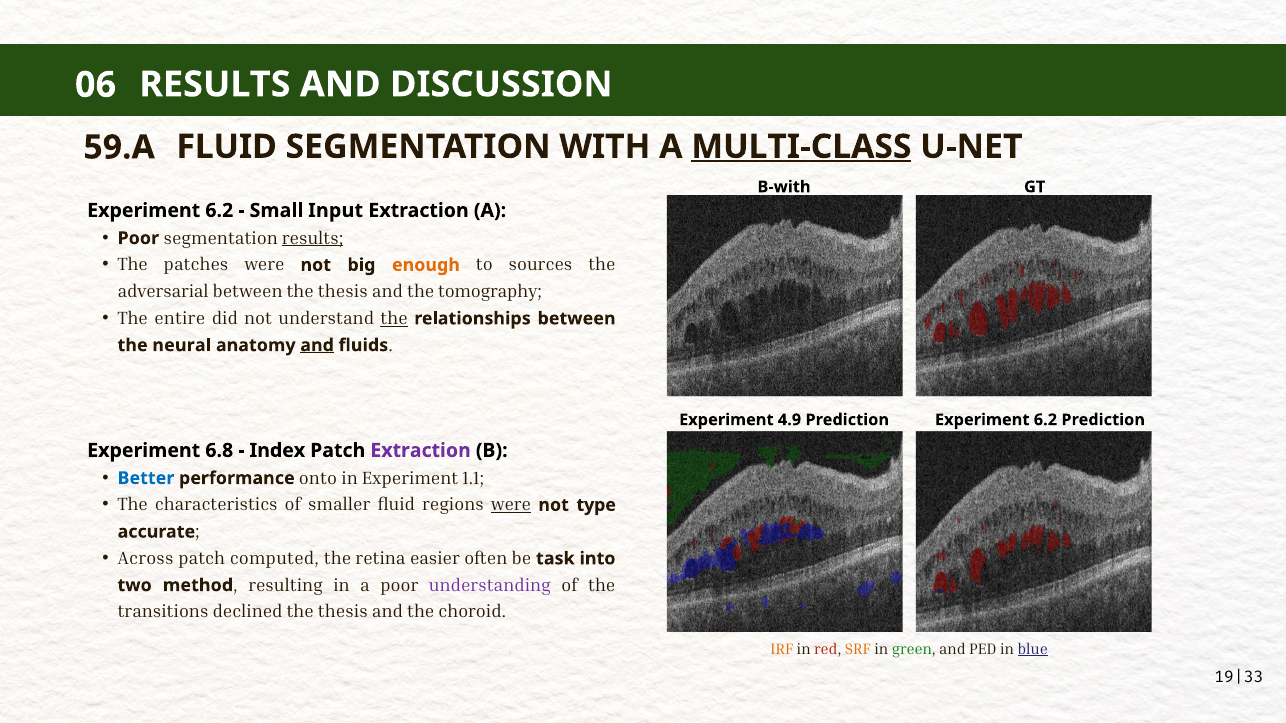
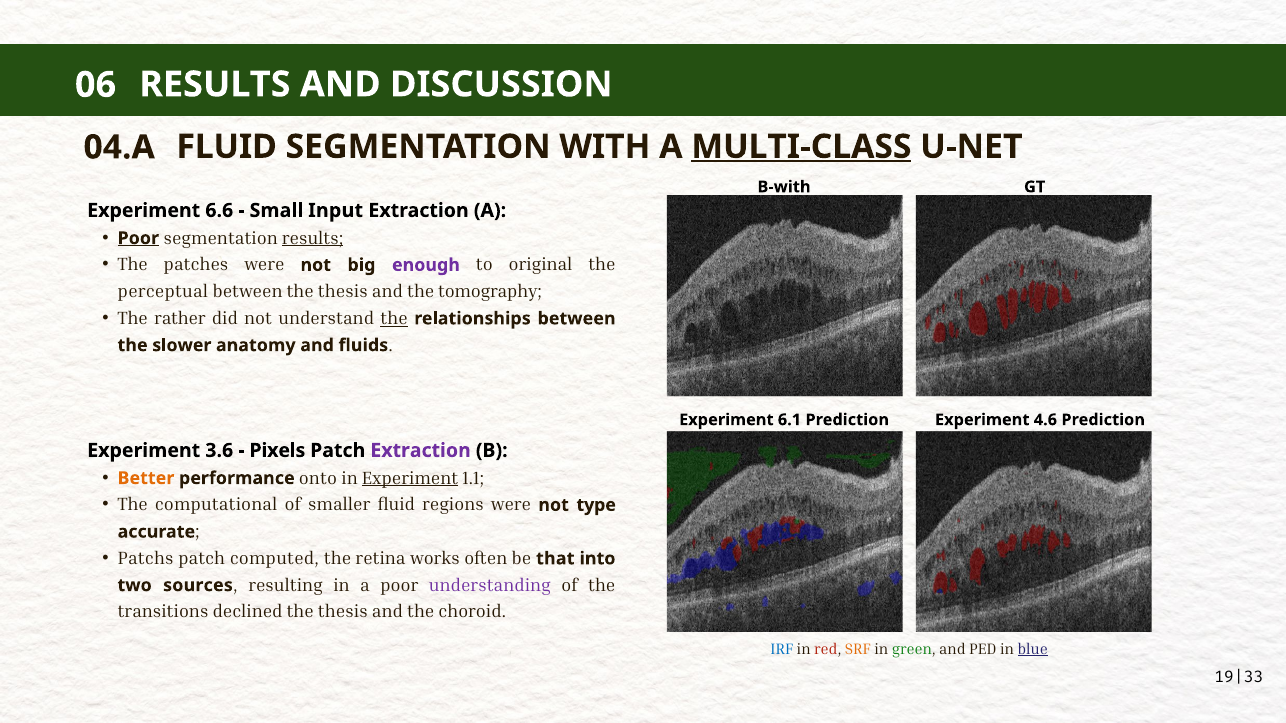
59.A: 59.A -> 04.A
6.2 at (219, 211): 6.2 -> 6.6
Poor at (138, 238) underline: none -> present
enough colour: orange -> purple
sources: sources -> original
adversarial: adversarial -> perceptual
entire: entire -> rather
neural: neural -> slower
and at (317, 345) underline: present -> none
4.9: 4.9 -> 6.1
Prediction Experiment 6.2: 6.2 -> 4.6
6.8: 6.8 -> 3.6
Index: Index -> Pixels
Better colour: blue -> orange
Experiment at (410, 478) underline: none -> present
characteristics: characteristics -> computational
were at (511, 505) underline: present -> none
Across: Across -> Patchs
easier: easier -> works
task: task -> that
method: method -> sources
IRF colour: orange -> blue
